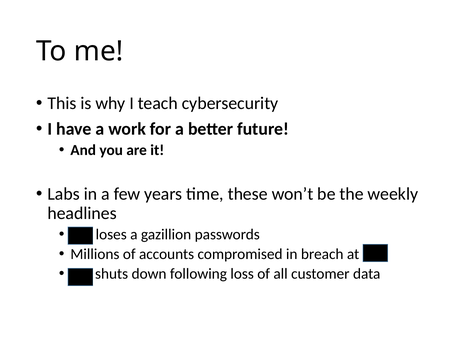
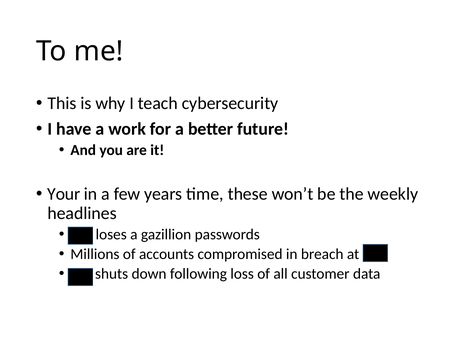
Labs: Labs -> Your
